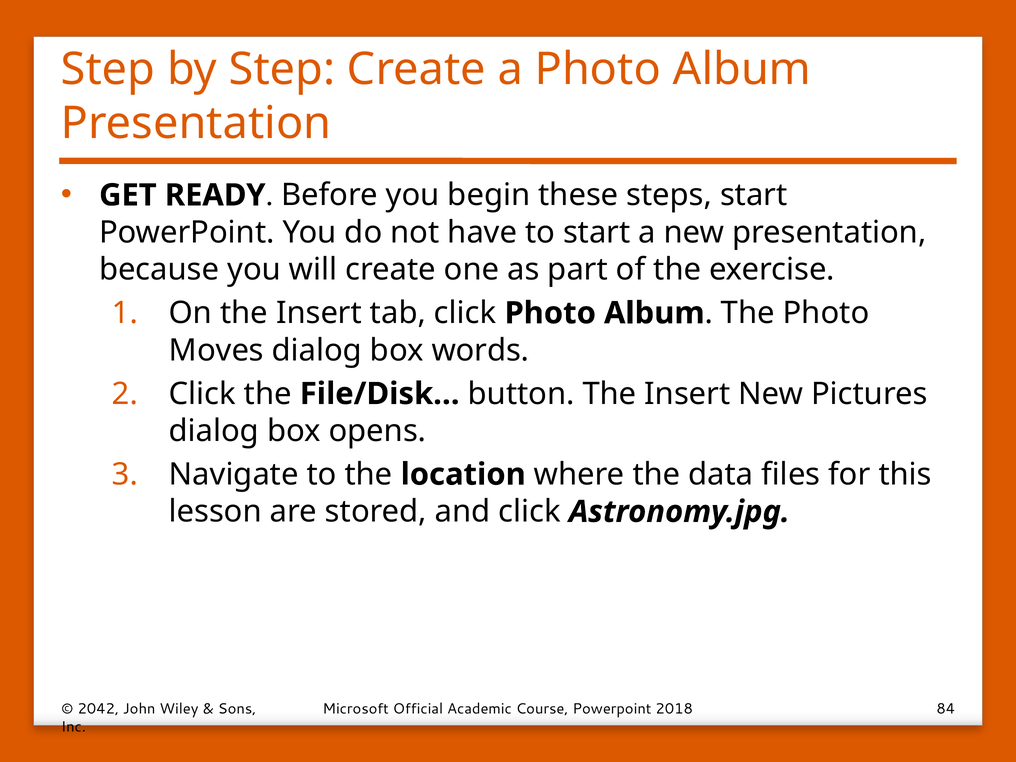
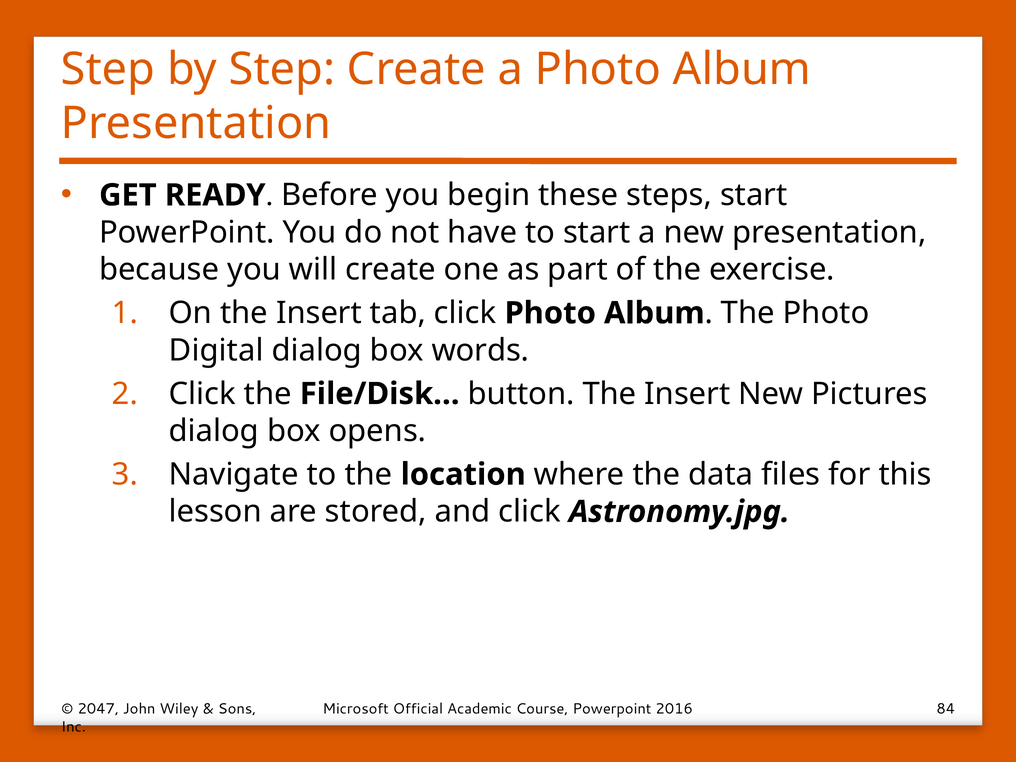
Moves: Moves -> Digital
2042: 2042 -> 2047
2018: 2018 -> 2016
